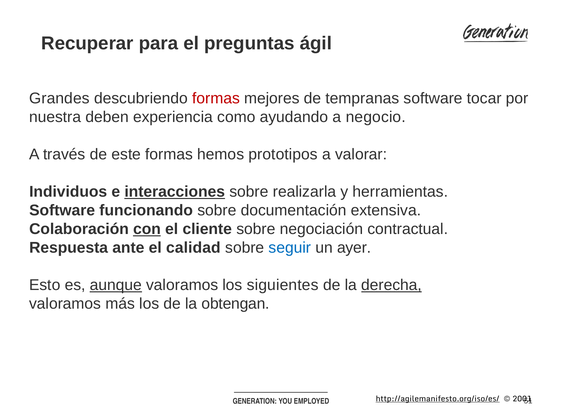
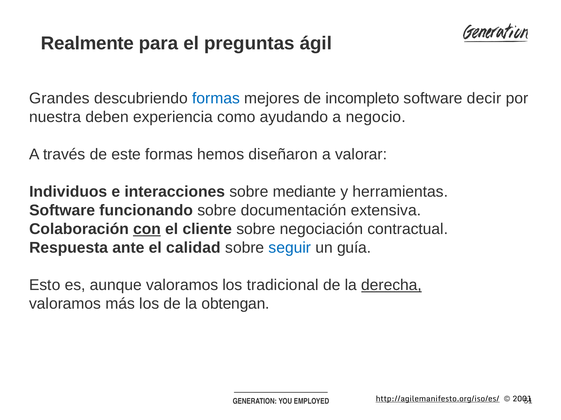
Recuperar: Recuperar -> Realmente
formas at (216, 99) colour: red -> blue
tempranas: tempranas -> incompleto
tocar: tocar -> decir
prototipos: prototipos -> diseñaron
interacciones underline: present -> none
realizarla: realizarla -> mediante
ayer: ayer -> guía
aunque underline: present -> none
siguientes: siguientes -> tradicional
